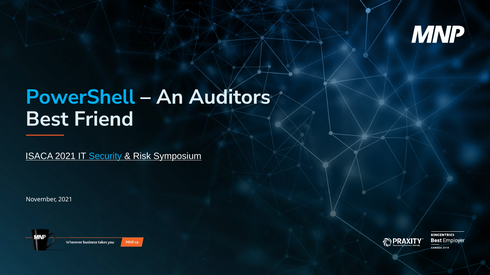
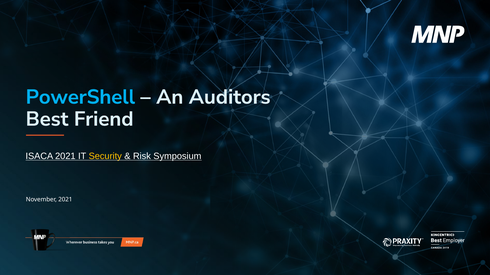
Security colour: light blue -> yellow
